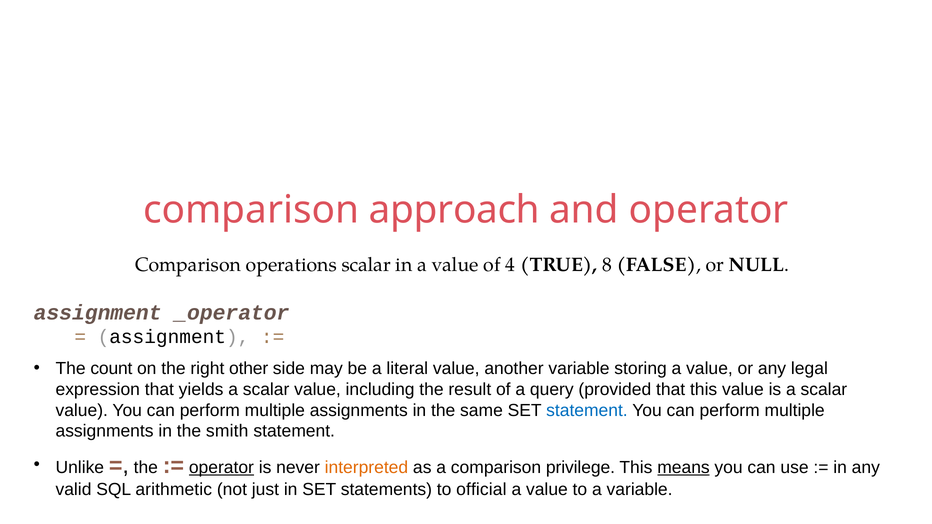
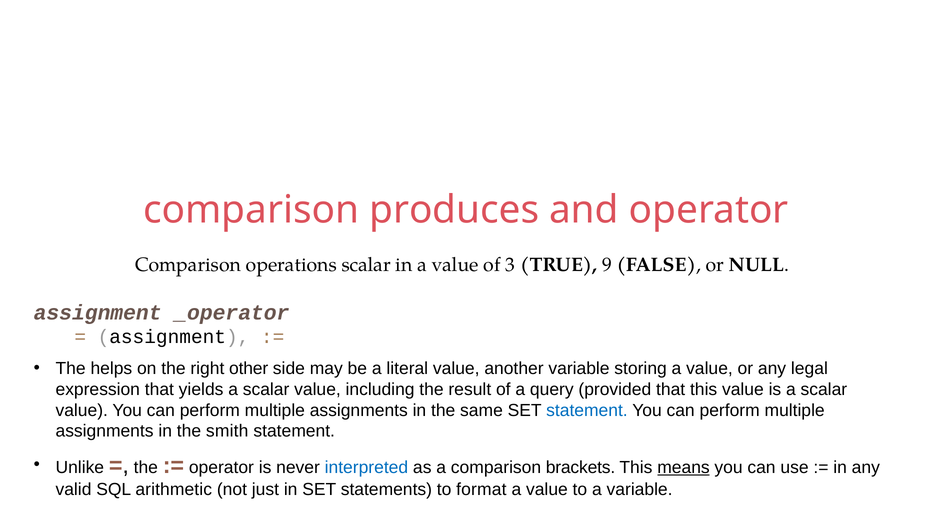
approach: approach -> produces
4: 4 -> 3
8: 8 -> 9
count: count -> helps
operator at (221, 468) underline: present -> none
interpreted colour: orange -> blue
privilege: privilege -> brackets
official: official -> format
